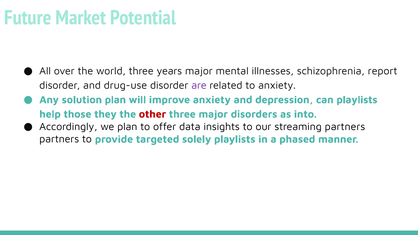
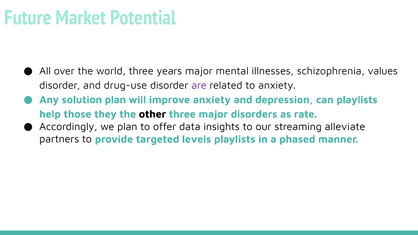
report: report -> values
other colour: red -> black
into: into -> rate
streaming partners: partners -> alleviate
solely: solely -> levels
